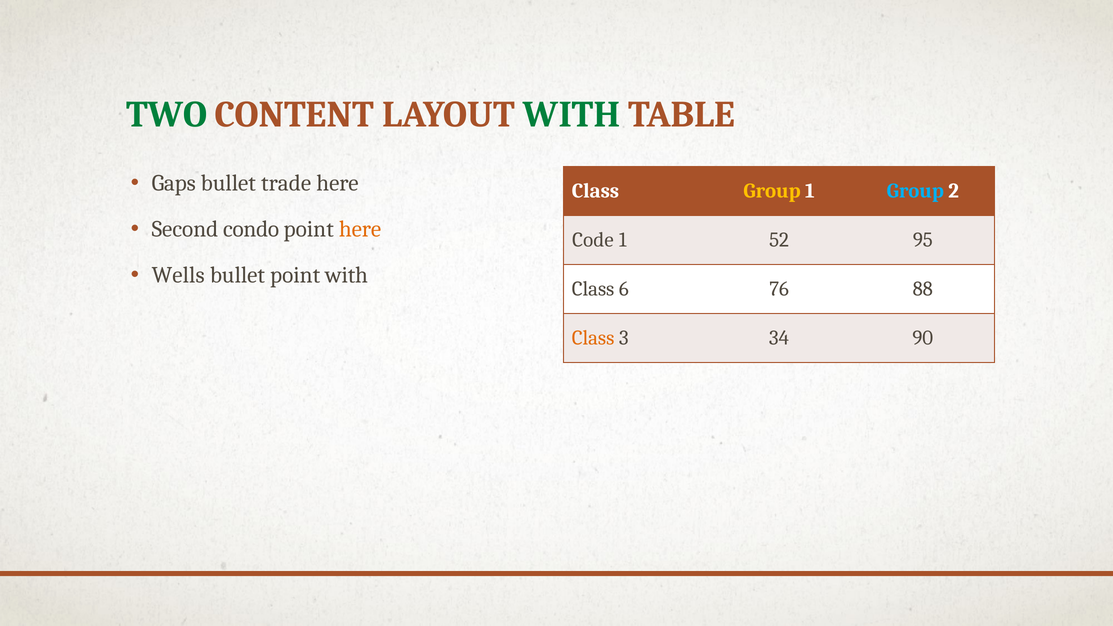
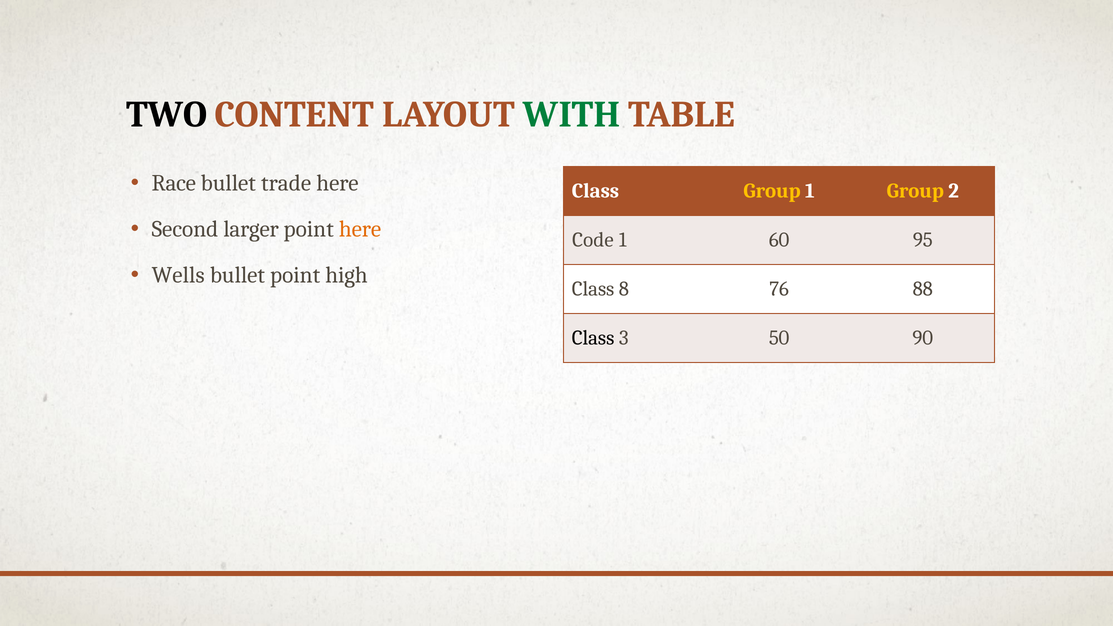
TWO colour: green -> black
Gaps: Gaps -> Race
Group at (915, 191) colour: light blue -> yellow
condo: condo -> larger
52: 52 -> 60
point with: with -> high
6: 6 -> 8
Class at (593, 338) colour: orange -> black
34: 34 -> 50
